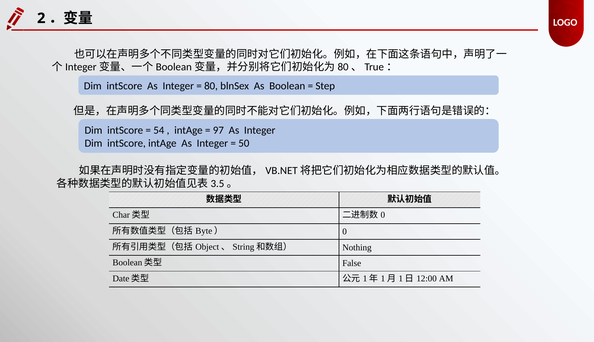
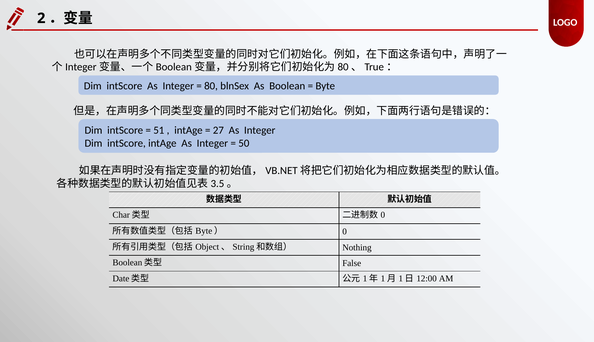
Step: Step -> Byte
54: 54 -> 51
97: 97 -> 27
